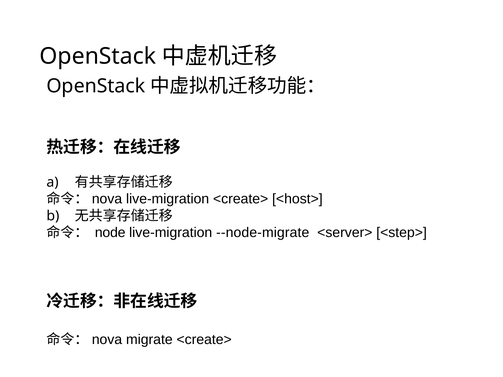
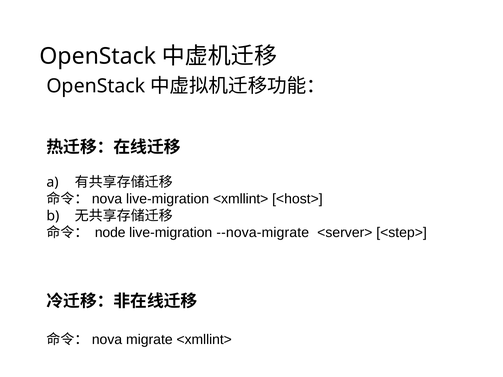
live-migration <create>: <create> -> <xmllint>
--node-migrate: --node-migrate -> --nova-migrate
migrate <create>: <create> -> <xmllint>
